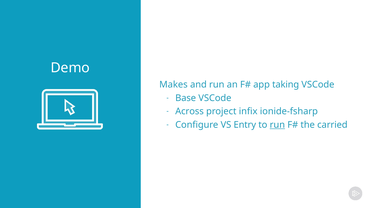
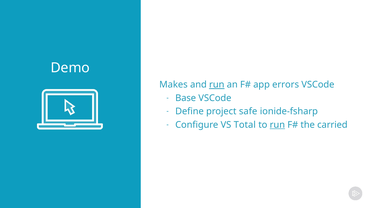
run at (217, 85) underline: none -> present
taking: taking -> errors
Across: Across -> Define
infix: infix -> safe
Entry: Entry -> Total
